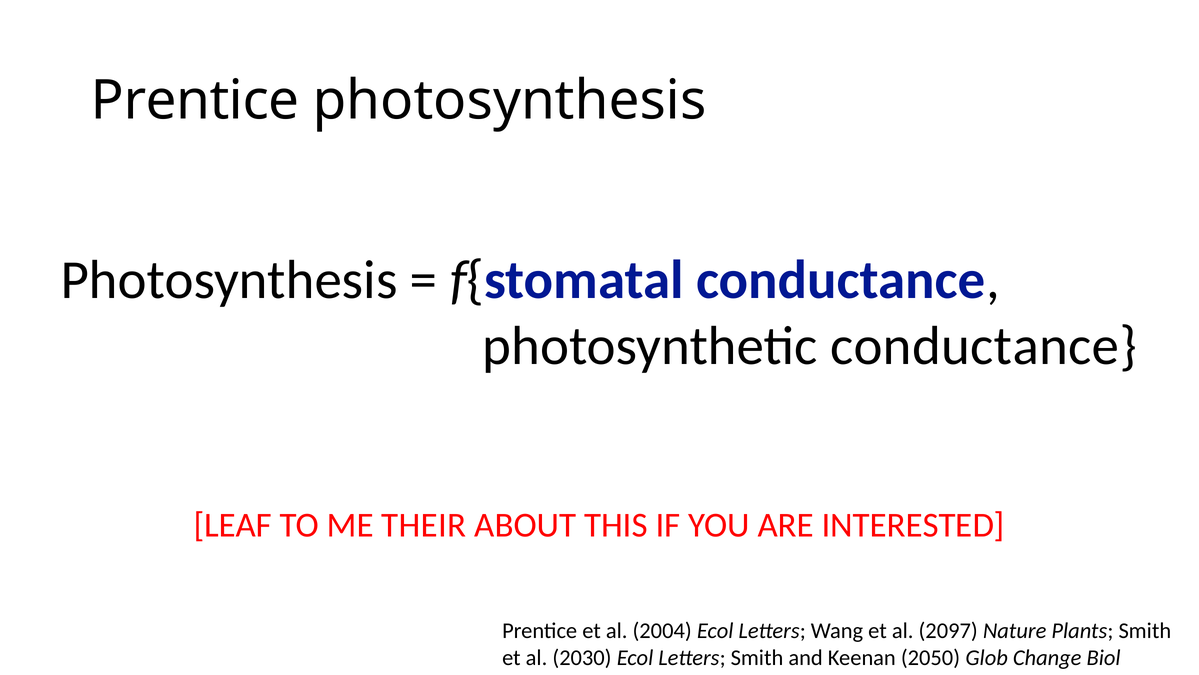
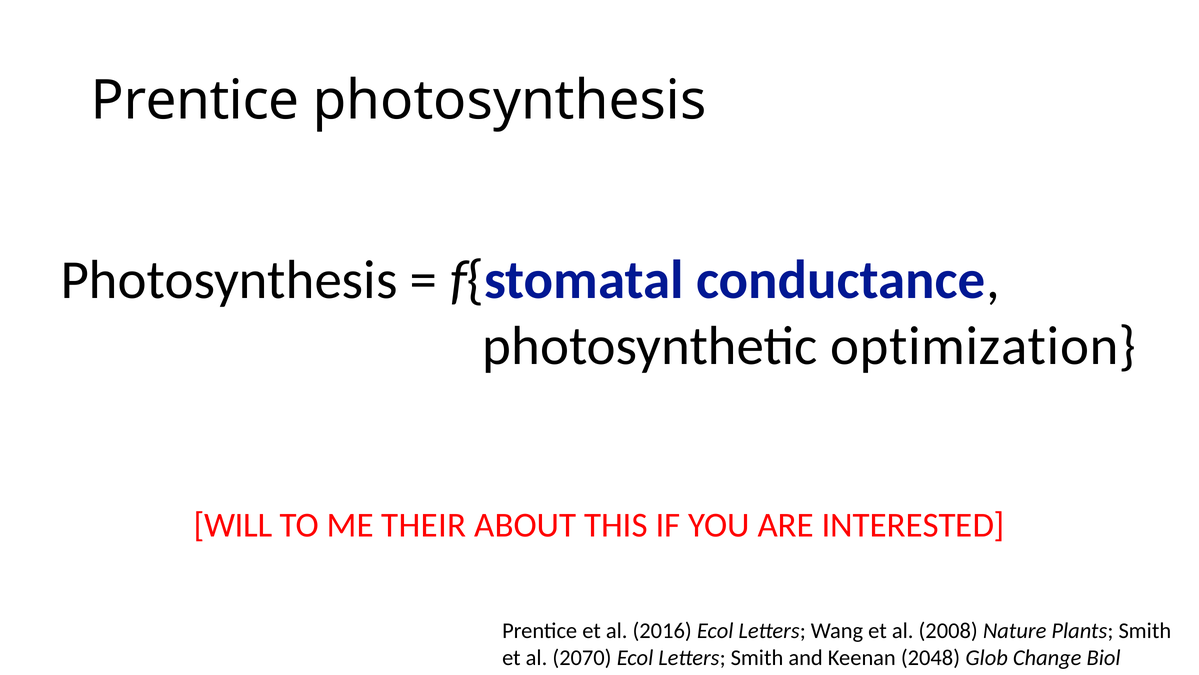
photosynthetic conductance: conductance -> optimization
LEAF: LEAF -> WILL
2004: 2004 -> 2016
2097: 2097 -> 2008
2030: 2030 -> 2070
2050: 2050 -> 2048
